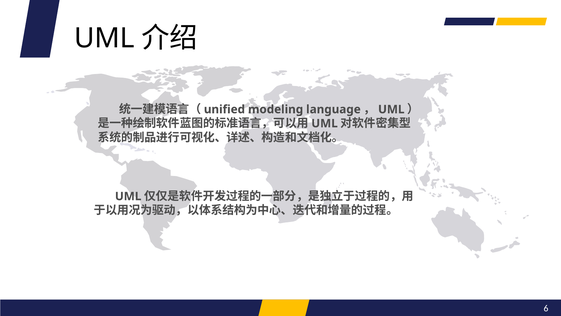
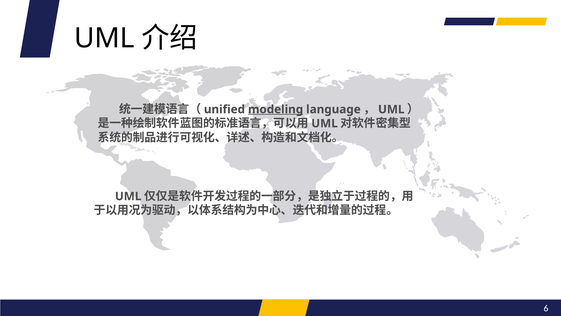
modeling underline: none -> present
